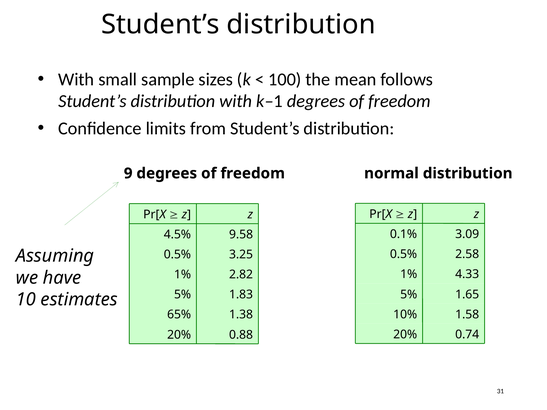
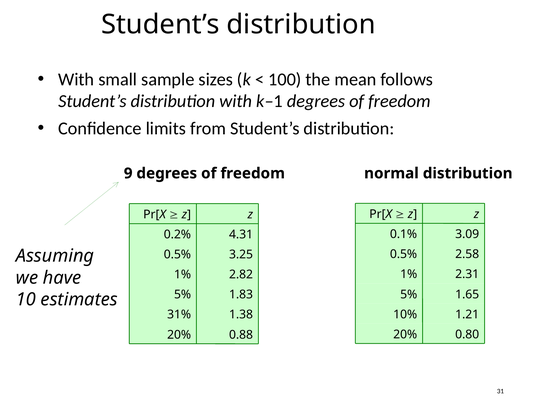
4.5%: 4.5% -> 0.2%
9.58: 9.58 -> 4.31
4.33: 4.33 -> 2.31
1.58: 1.58 -> 1.21
65%: 65% -> 31%
0.74: 0.74 -> 0.80
